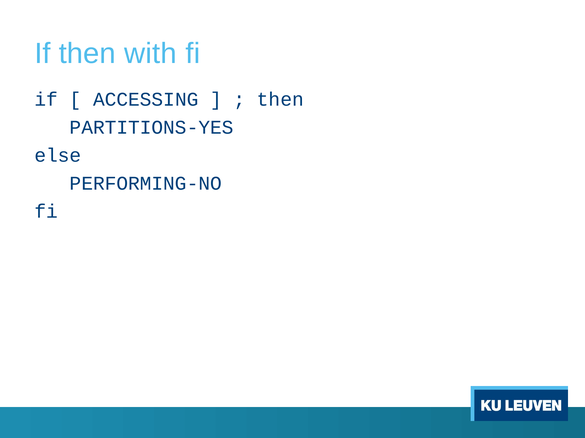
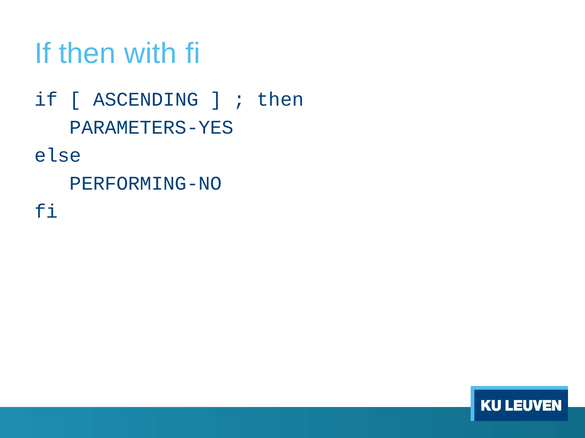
ACCESSING: ACCESSING -> ASCENDING
PARTITIONS-YES: PARTITIONS-YES -> PARAMETERS-YES
